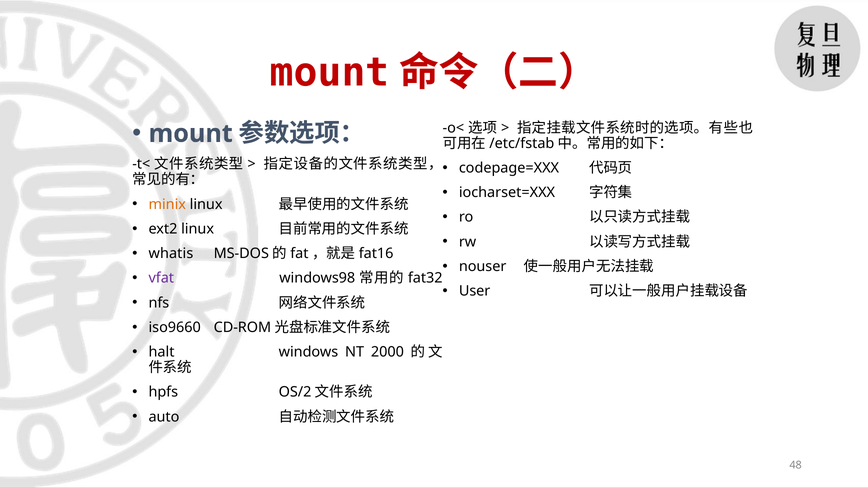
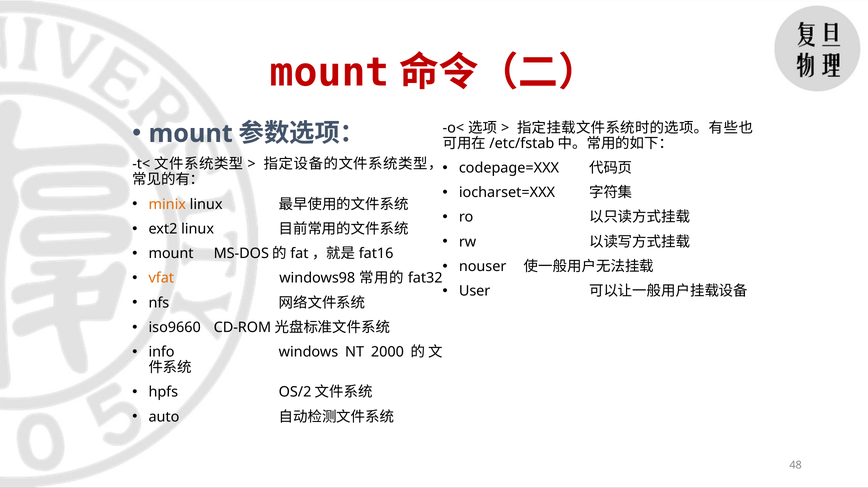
whatis at (171, 254): whatis -> mount
vfat colour: purple -> orange
halt: halt -> info
